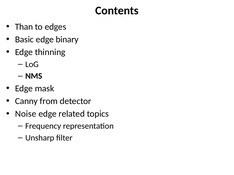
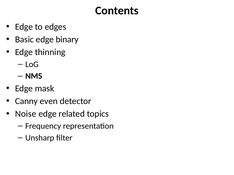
Than at (24, 27): Than -> Edge
from: from -> even
